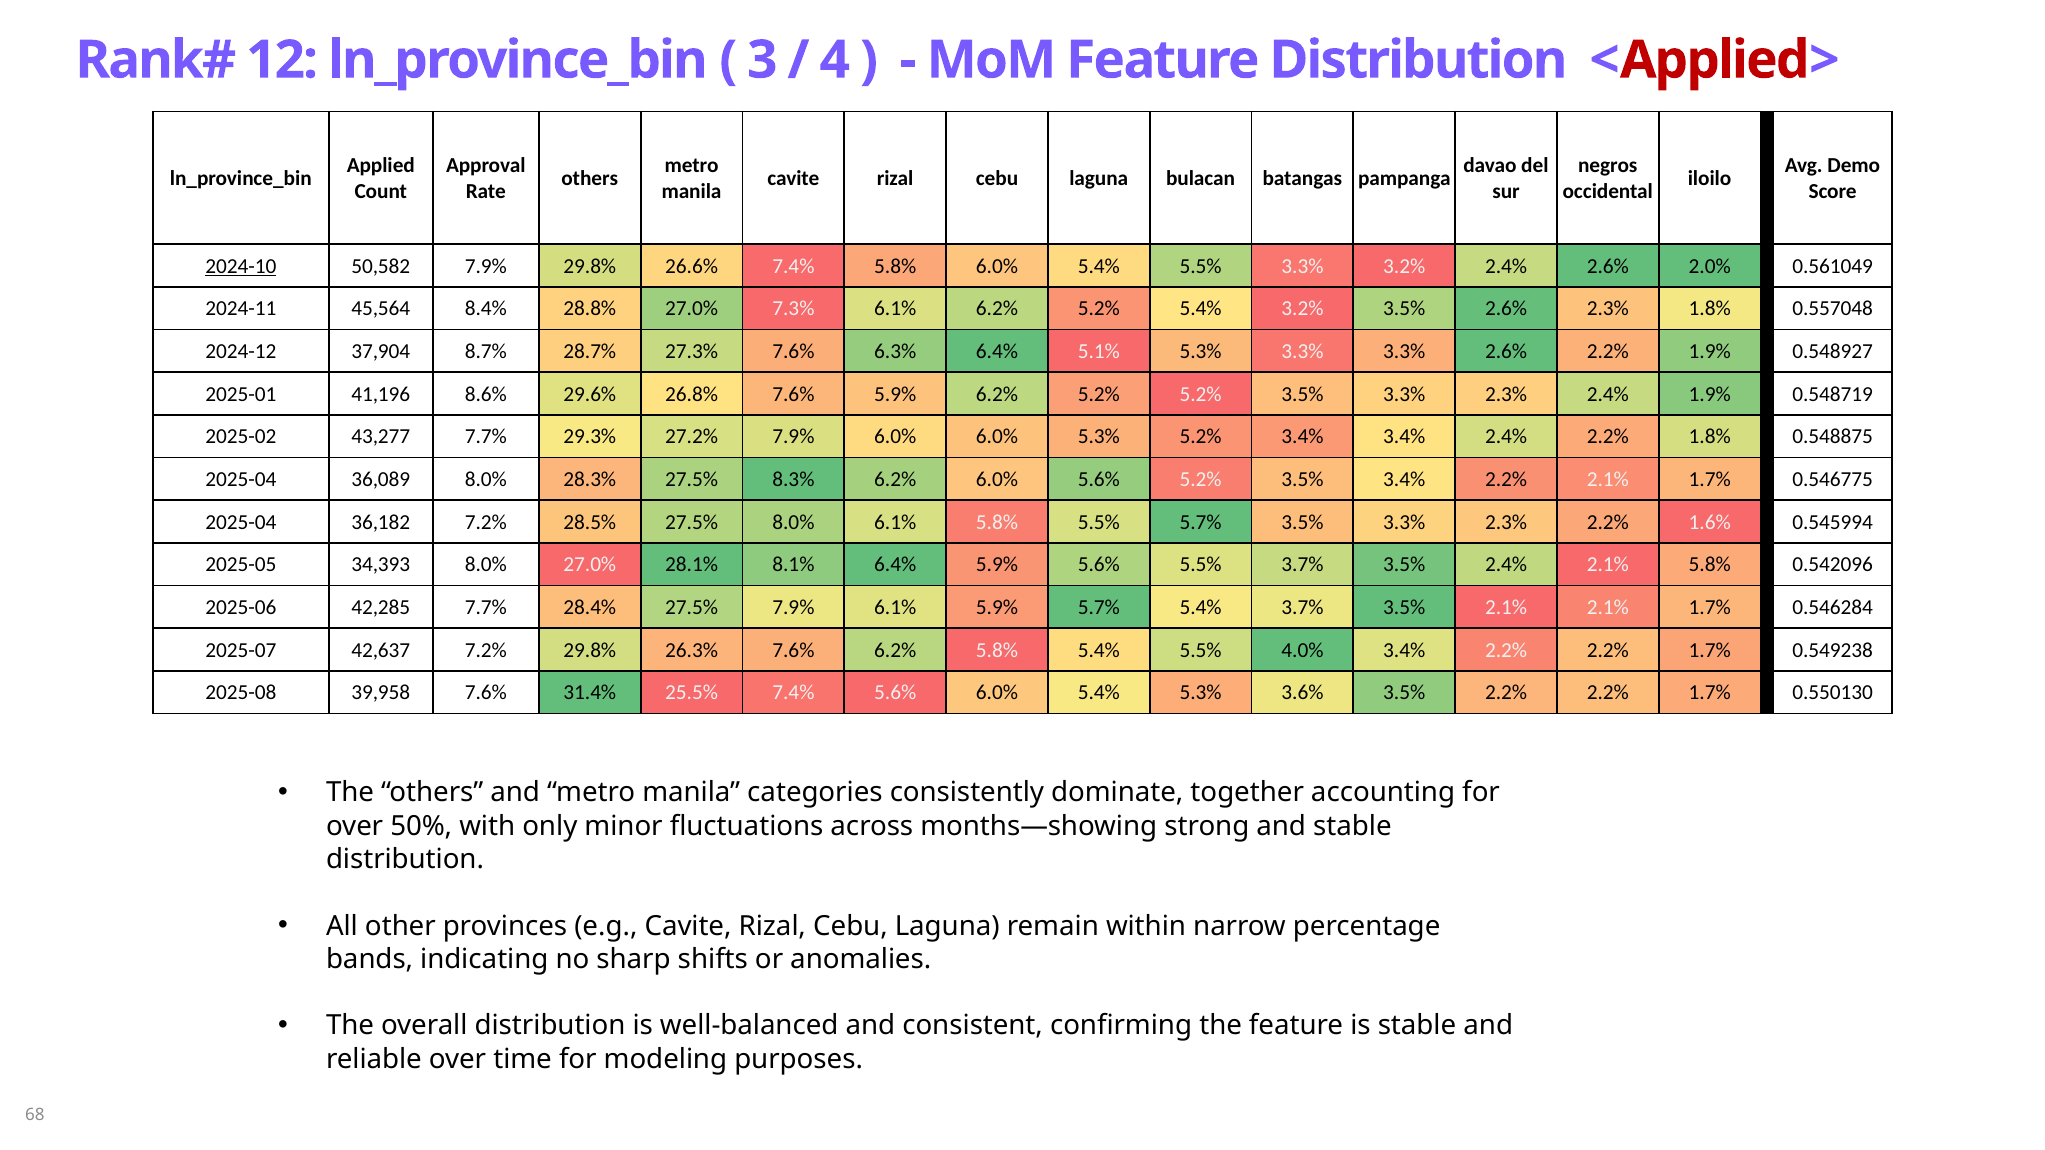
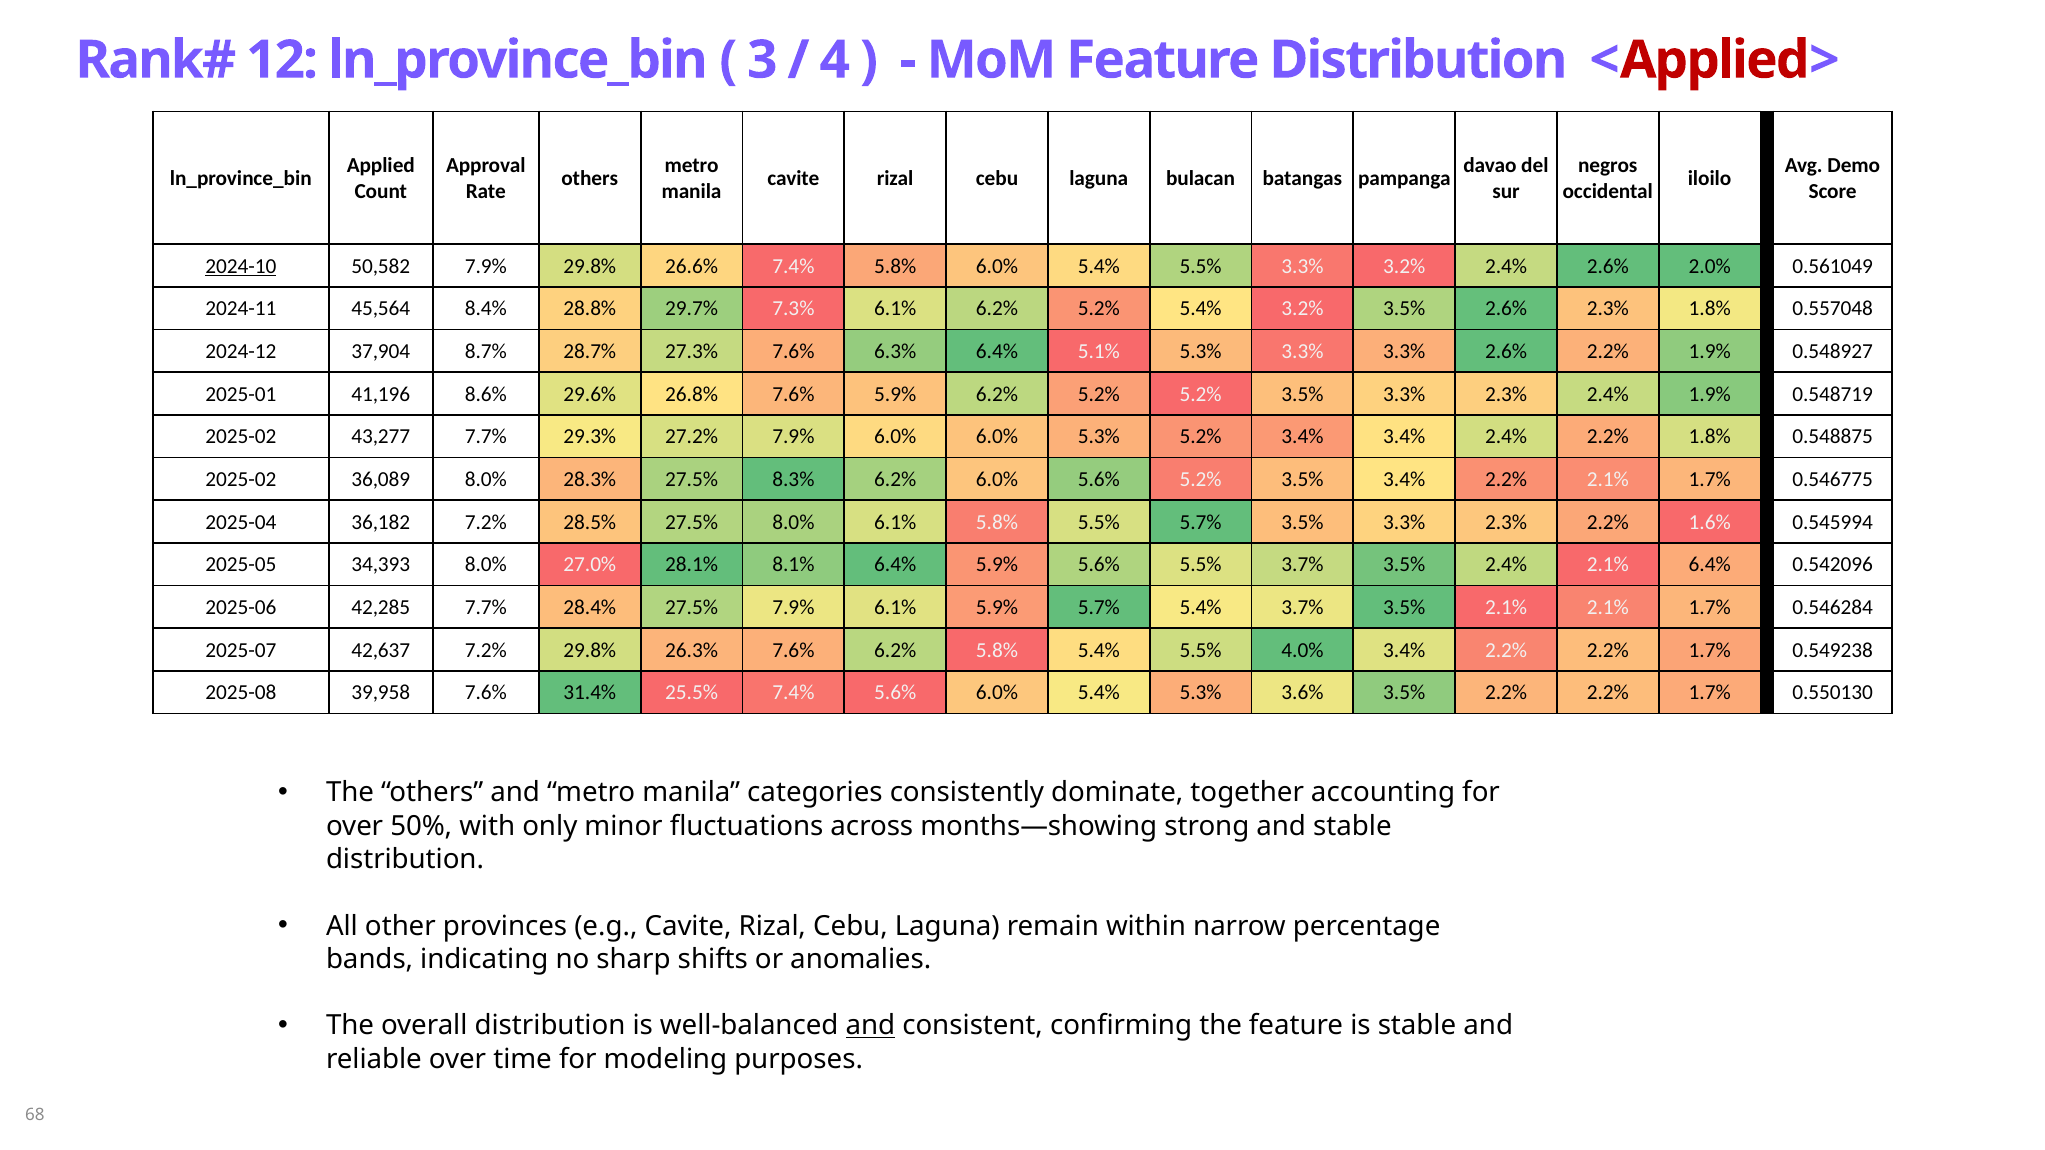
28.8% 27.0%: 27.0% -> 29.7%
2025-04 at (241, 480): 2025-04 -> 2025-02
2.1% 5.8%: 5.8% -> 6.4%
and at (870, 1026) underline: none -> present
